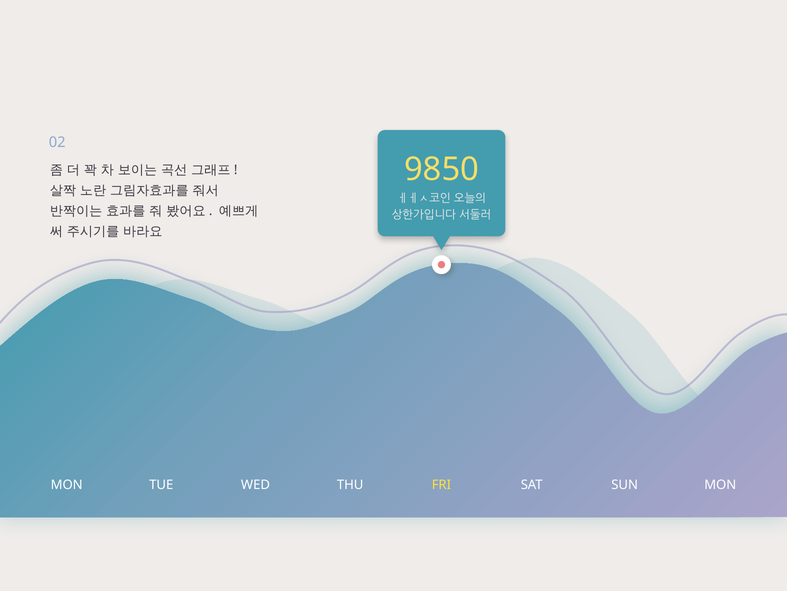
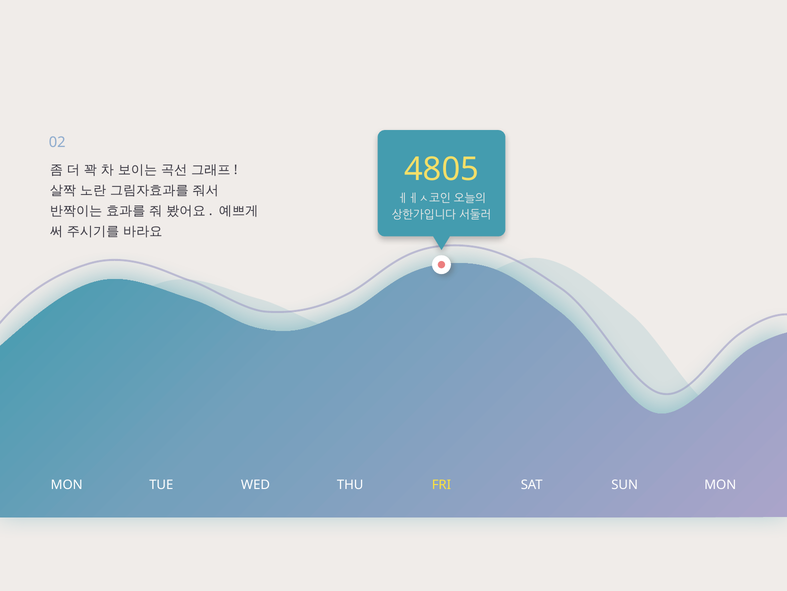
9850: 9850 -> 4805
